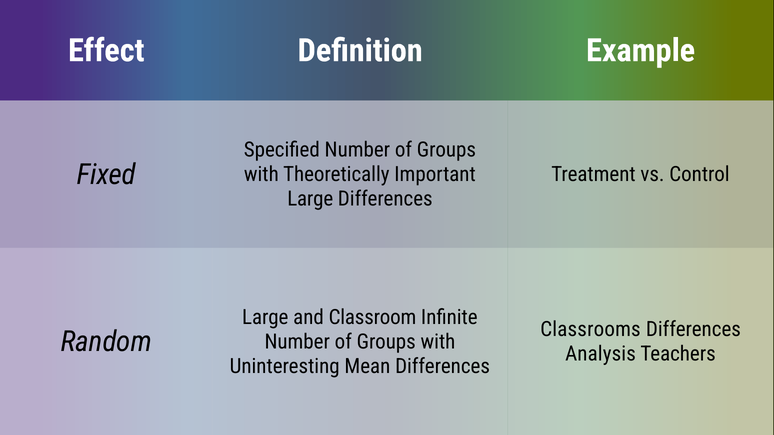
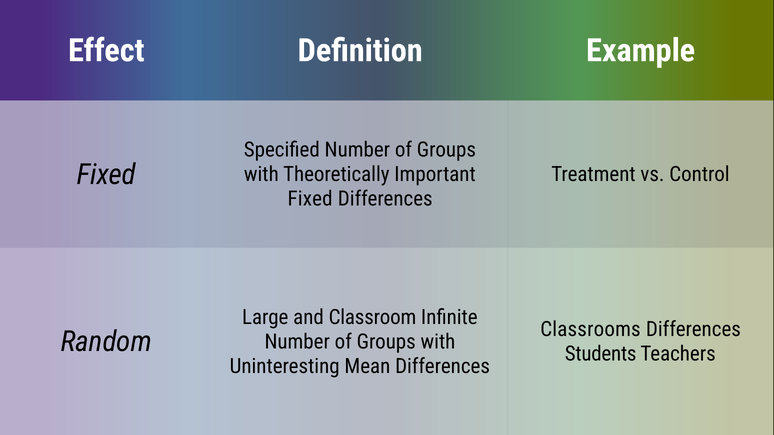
Large at (310, 199): Large -> Fixed
Analysis: Analysis -> Students
